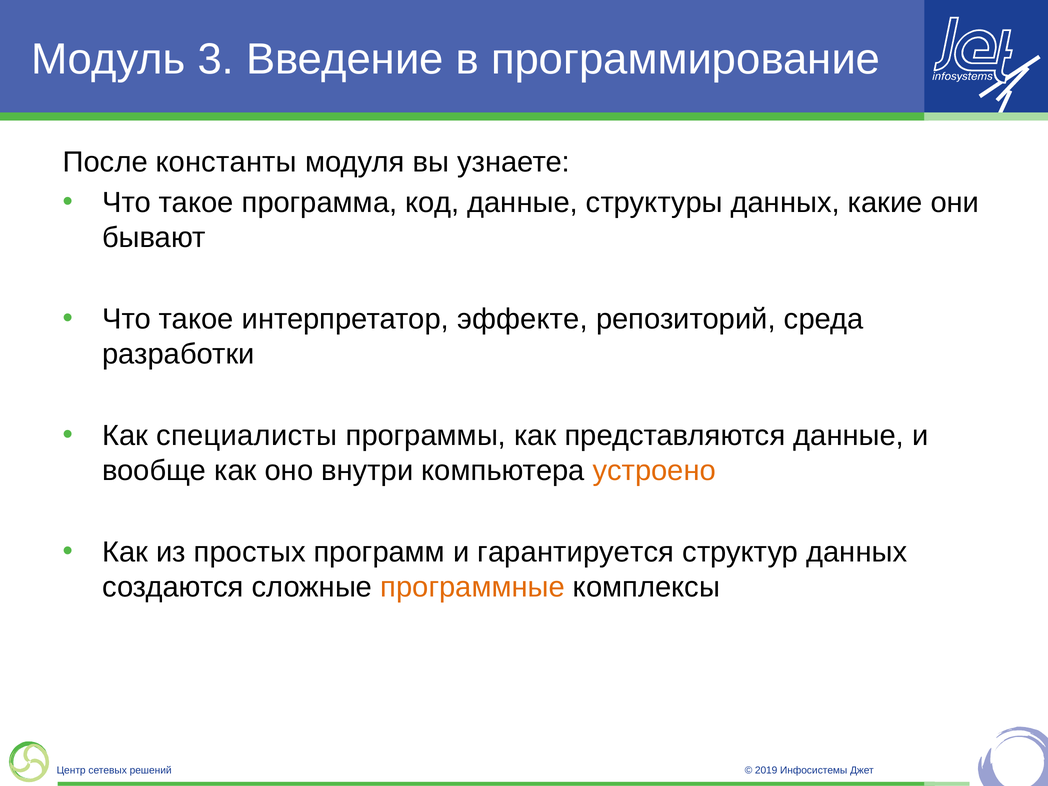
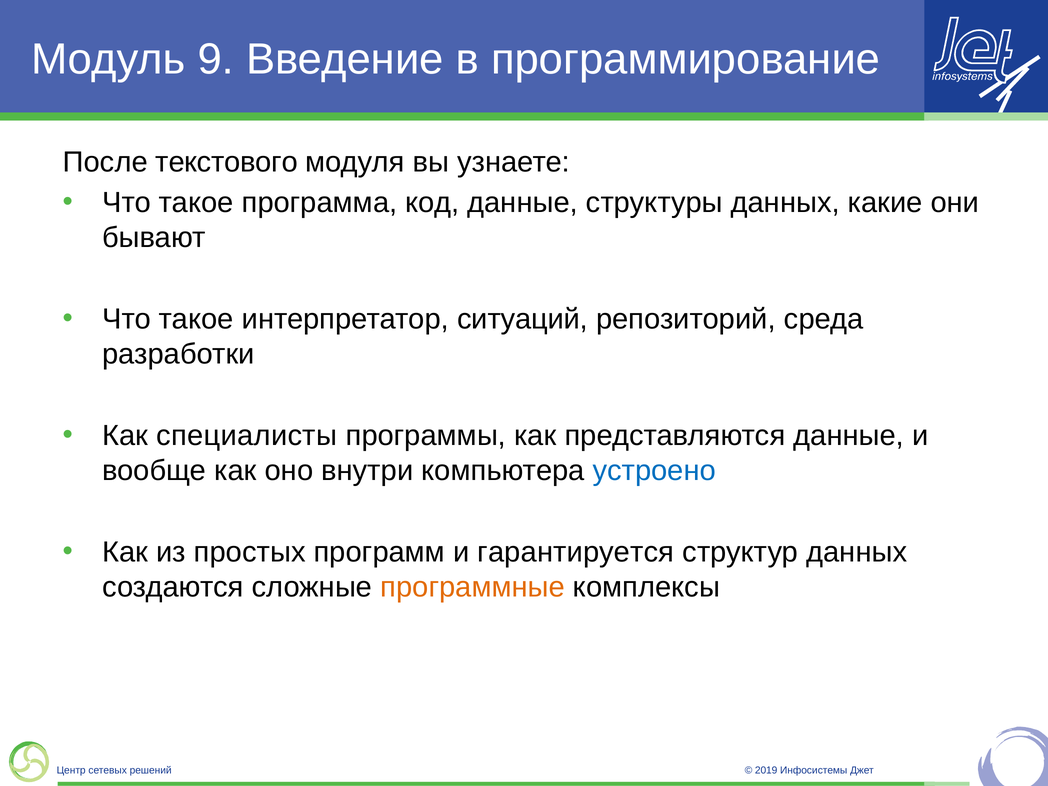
3: 3 -> 9
константы: константы -> текстового
эффекте: эффекте -> ситуаций
устроено colour: orange -> blue
